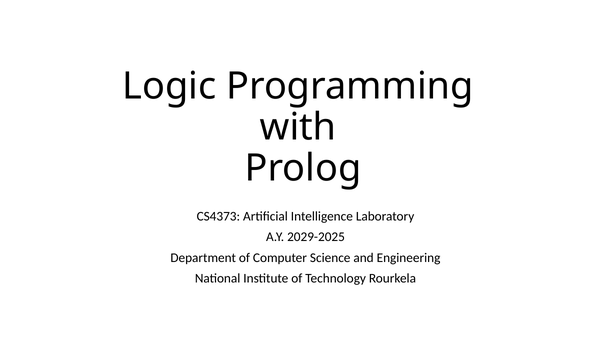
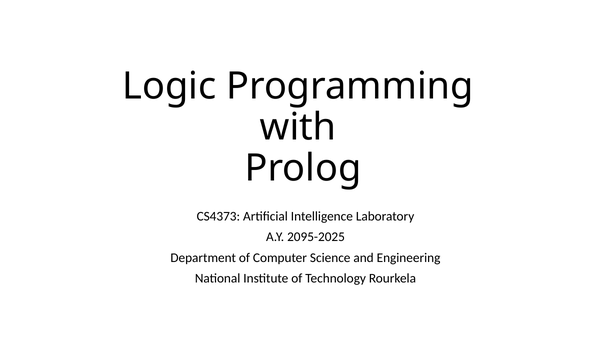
2029-2025: 2029-2025 -> 2095-2025
